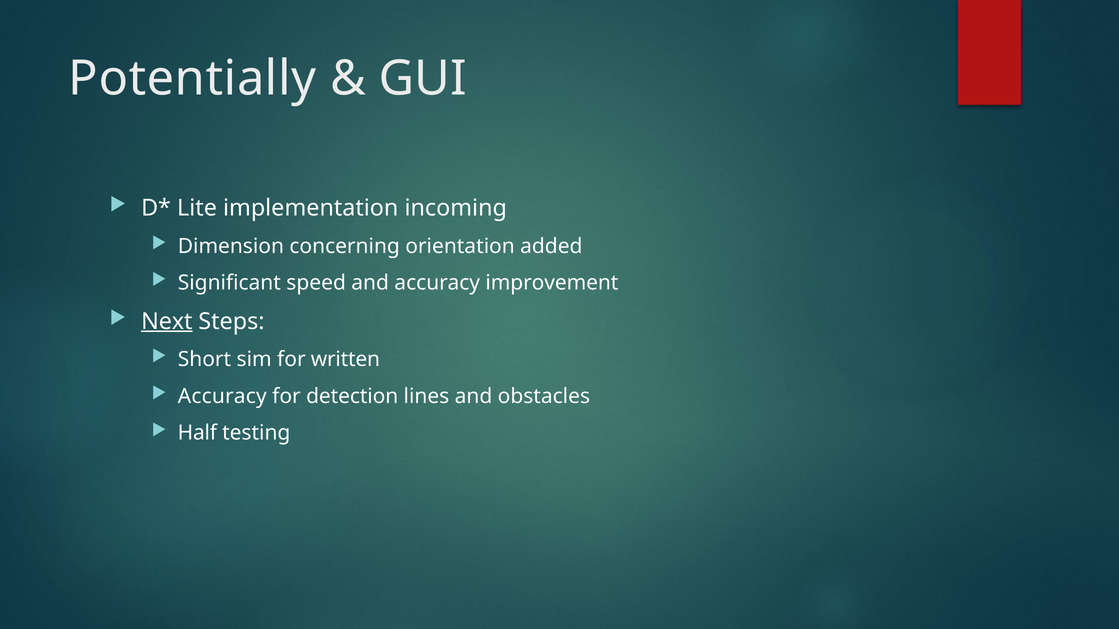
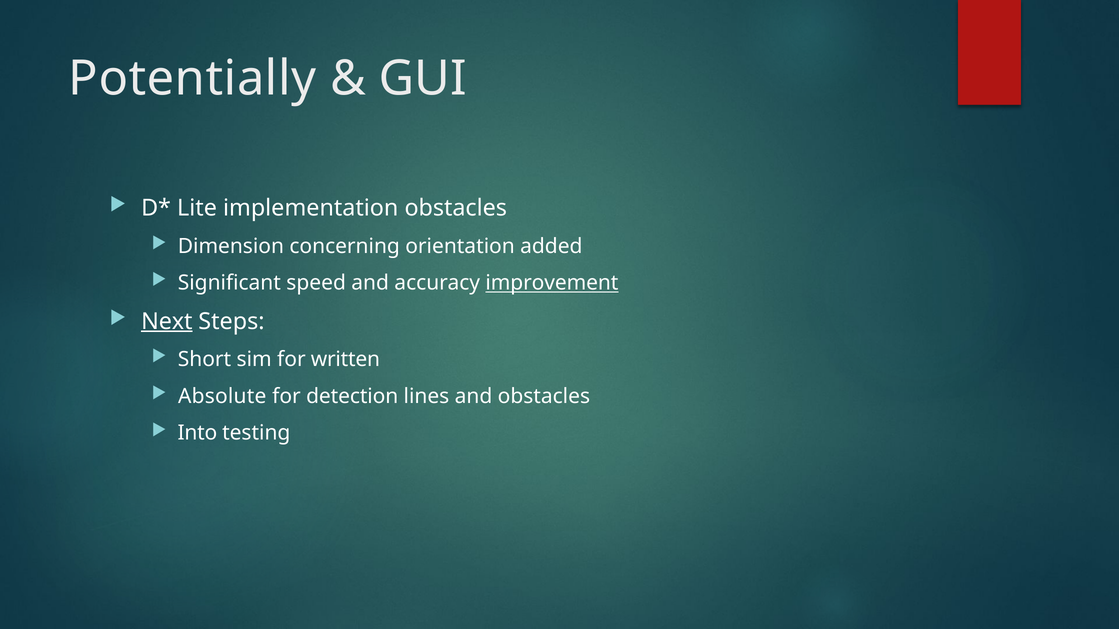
implementation incoming: incoming -> obstacles
improvement underline: none -> present
Accuracy at (222, 397): Accuracy -> Absolute
Half: Half -> Into
